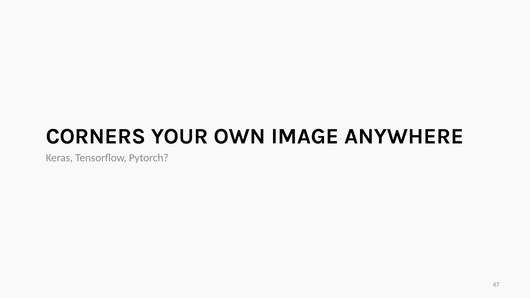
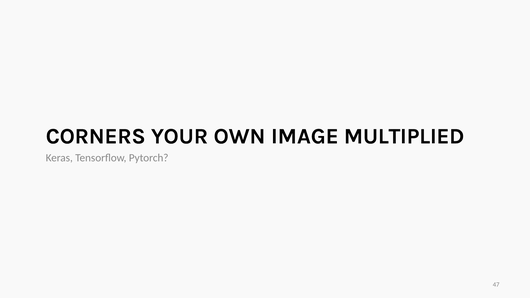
ANYWHERE: ANYWHERE -> MULTIPLIED
